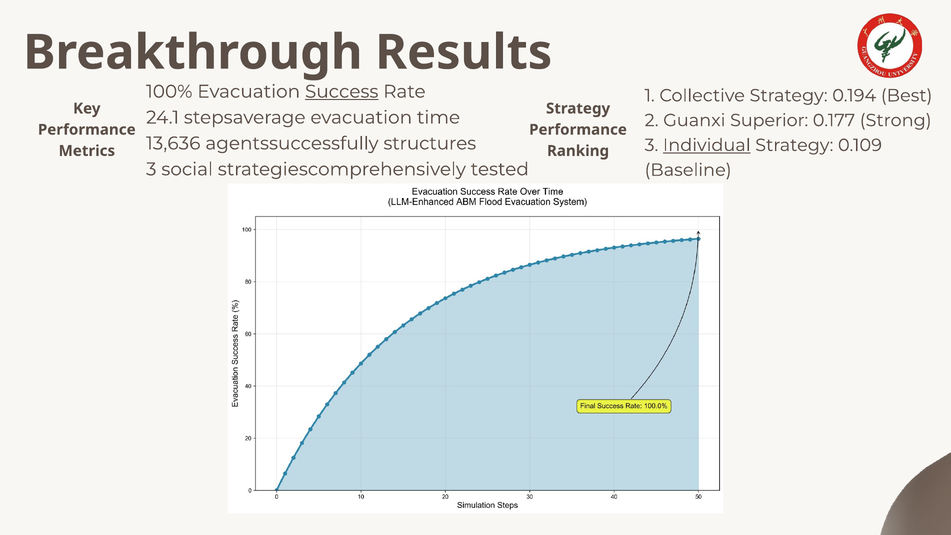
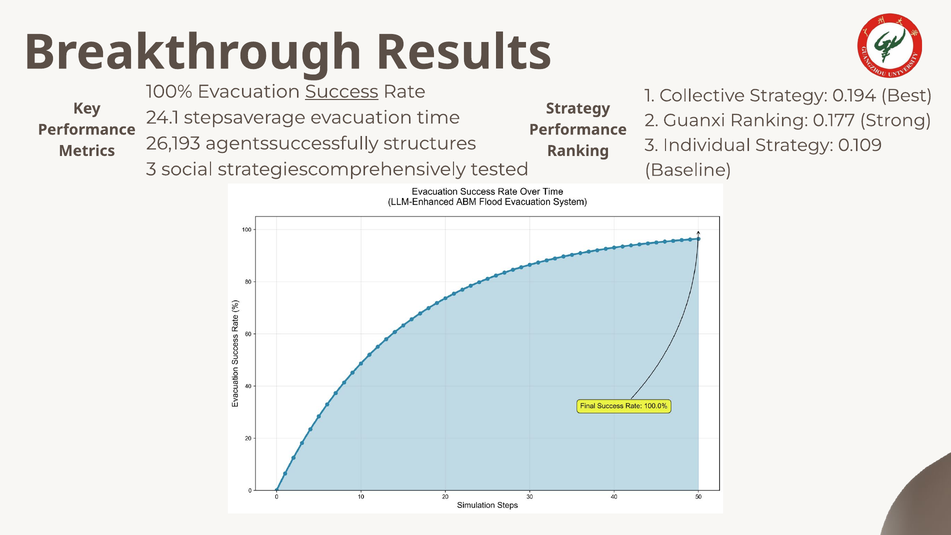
Guanxi Superior: Superior -> Ranking
13,636: 13,636 -> 26,193
Individual underline: present -> none
